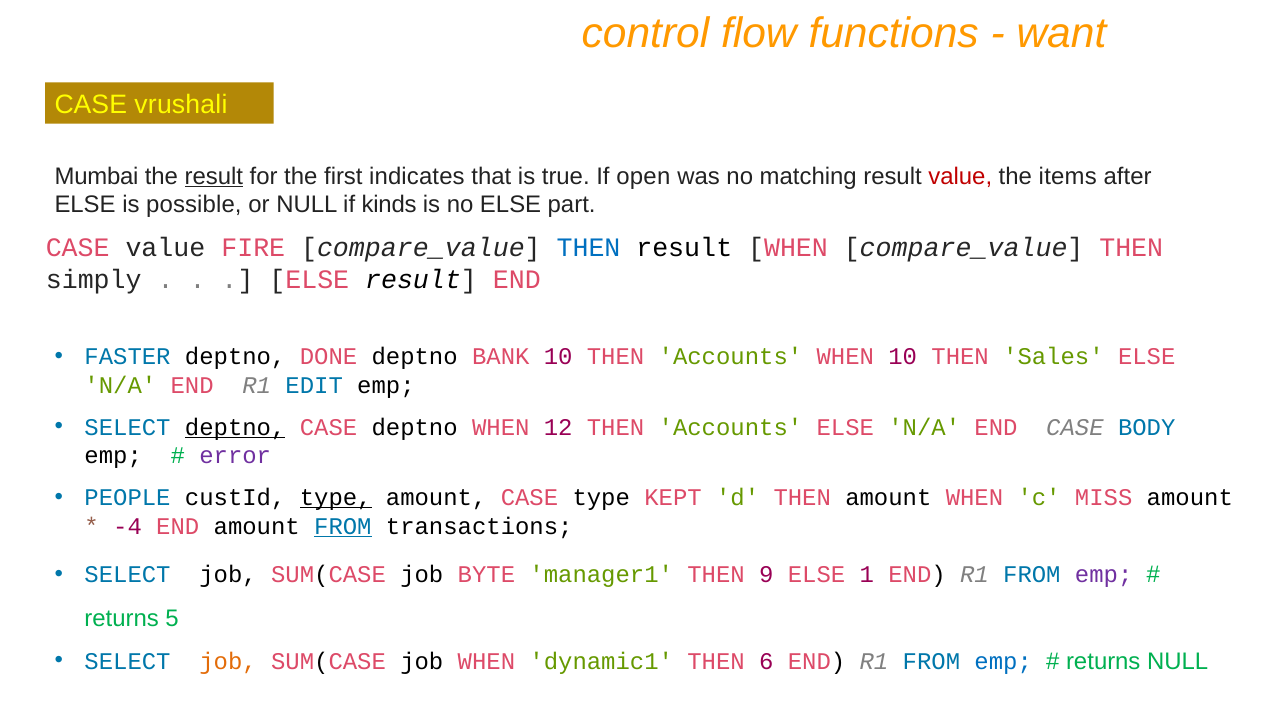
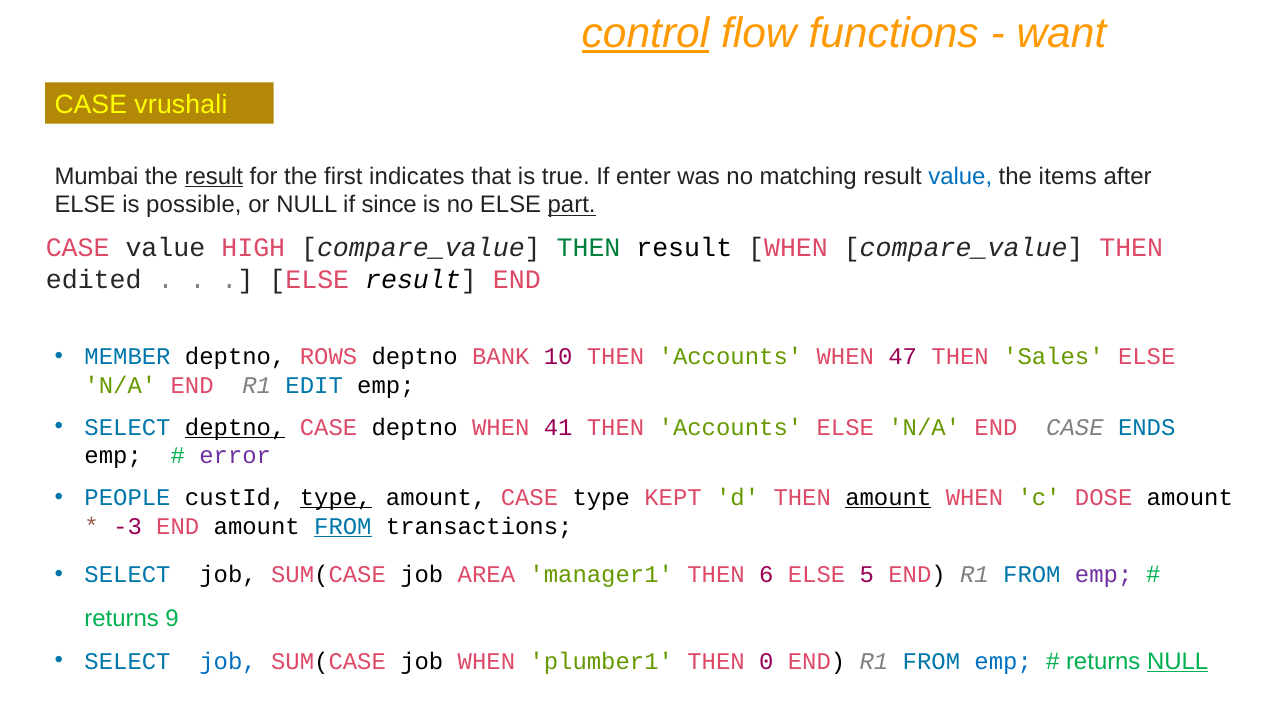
control underline: none -> present
open: open -> enter
value at (960, 176) colour: red -> blue
kinds: kinds -> since
part underline: none -> present
FIRE: FIRE -> HIGH
THEN at (589, 247) colour: blue -> green
simply: simply -> edited
FASTER: FASTER -> MEMBER
DONE: DONE -> ROWS
WHEN 10: 10 -> 47
12: 12 -> 41
BODY: BODY -> ENDS
amount at (888, 497) underline: none -> present
MISS: MISS -> DOSE
-4: -4 -> -3
BYTE: BYTE -> AREA
9: 9 -> 6
1: 1 -> 5
5: 5 -> 9
job at (228, 661) colour: orange -> blue
dynamic1: dynamic1 -> plumber1
6: 6 -> 0
NULL at (1178, 661) underline: none -> present
